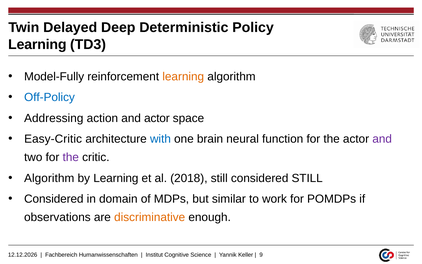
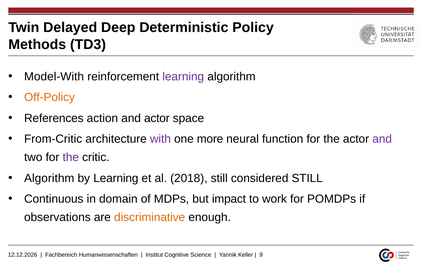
Learning at (37, 44): Learning -> Methods
Model-Fully: Model-Fully -> Model-With
learning at (183, 76) colour: orange -> purple
Off-Policy colour: blue -> orange
Addressing: Addressing -> References
Easy-Critic: Easy-Critic -> From-Critic
with colour: blue -> purple
brain: brain -> more
Considered at (54, 199): Considered -> Continuous
similar: similar -> impact
